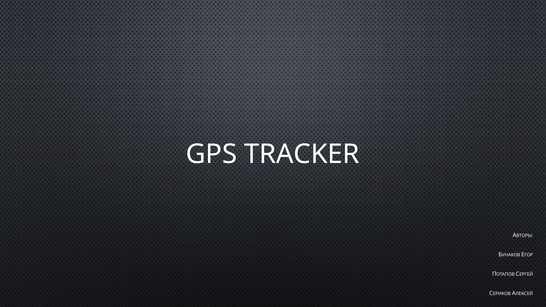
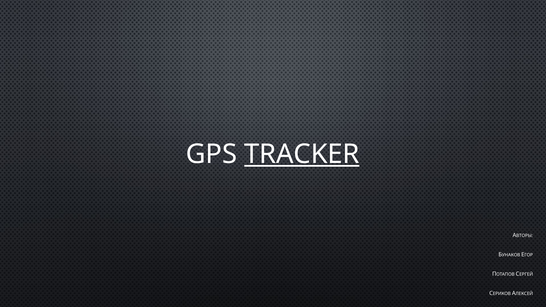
TRACKER underline: none -> present
